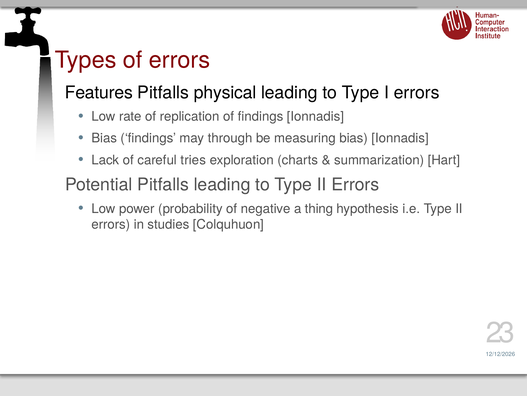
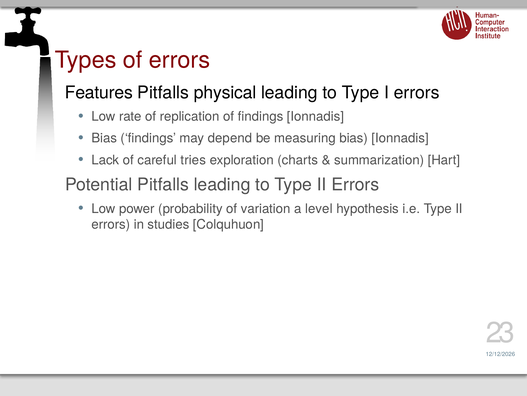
through: through -> depend
negative: negative -> variation
thing: thing -> level
